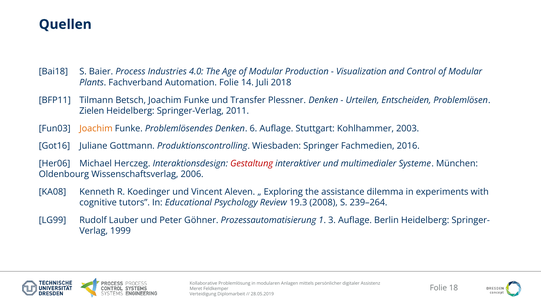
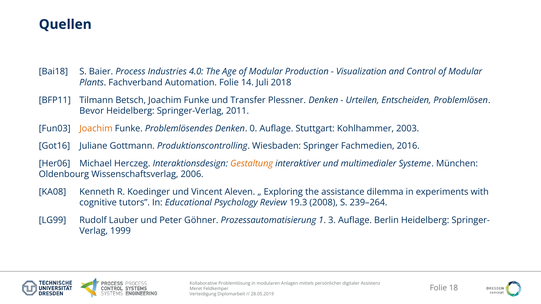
Zielen: Zielen -> Bevor
6: 6 -> 0
Gestaltung colour: red -> orange
